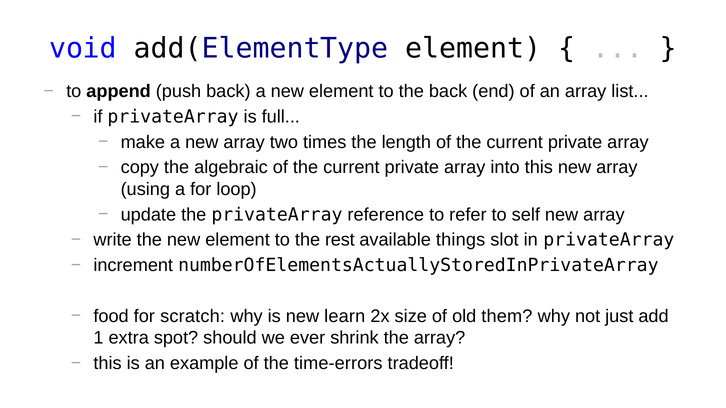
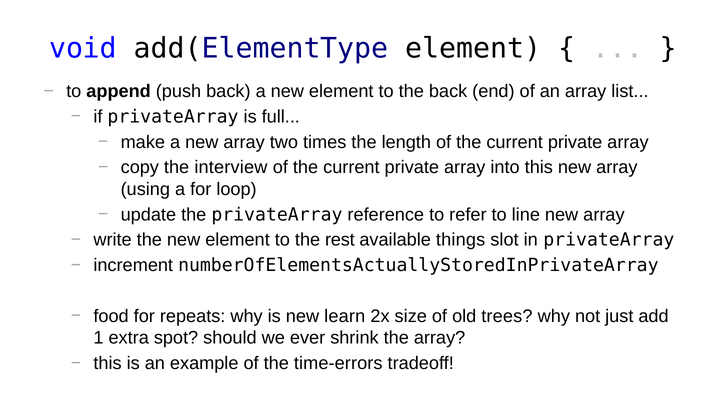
algebraic: algebraic -> interview
self: self -> line
scratch: scratch -> repeats
them: them -> trees
